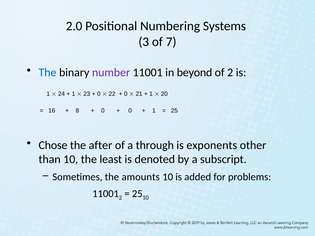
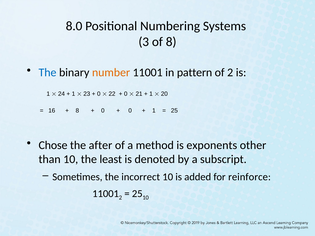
2.0: 2.0 -> 8.0
of 7: 7 -> 8
number colour: purple -> orange
beyond: beyond -> pattern
through: through -> method
amounts: amounts -> incorrect
problems: problems -> reinforce
